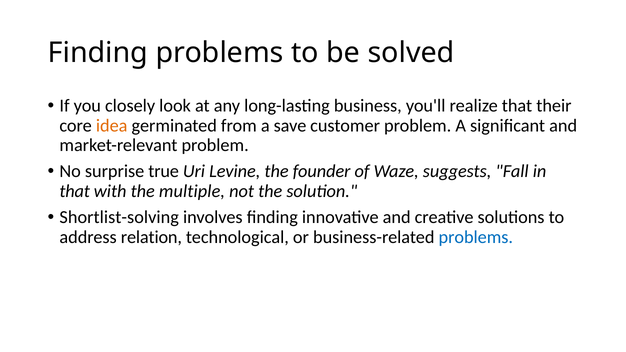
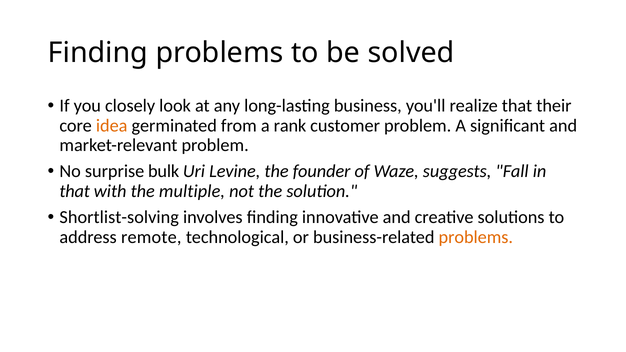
save: save -> rank
true: true -> bulk
relation: relation -> remote
problems at (476, 237) colour: blue -> orange
